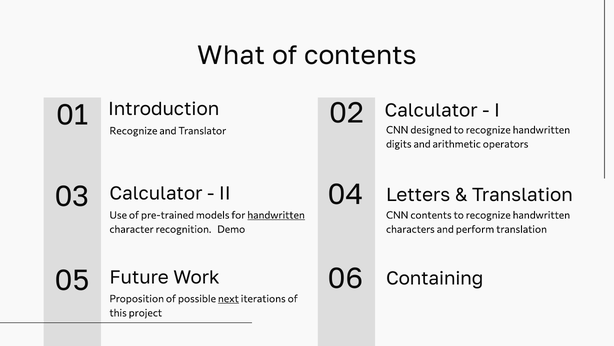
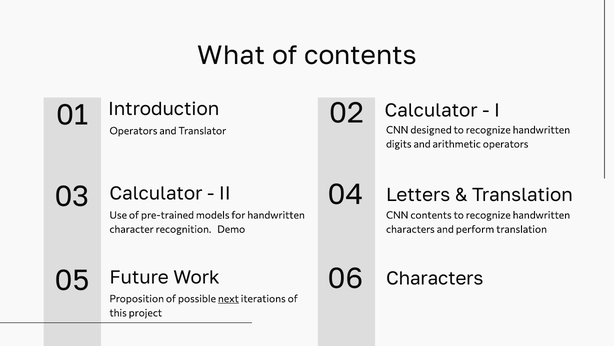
Recognize at (133, 131): Recognize -> Operators
handwritten at (276, 215) underline: present -> none
05 Containing: Containing -> Characters
